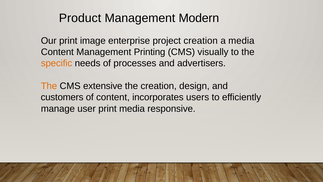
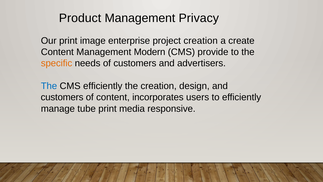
Modern: Modern -> Privacy
a media: media -> create
Printing: Printing -> Modern
visually: visually -> provide
of processes: processes -> customers
The at (49, 86) colour: orange -> blue
CMS extensive: extensive -> efficiently
user: user -> tube
